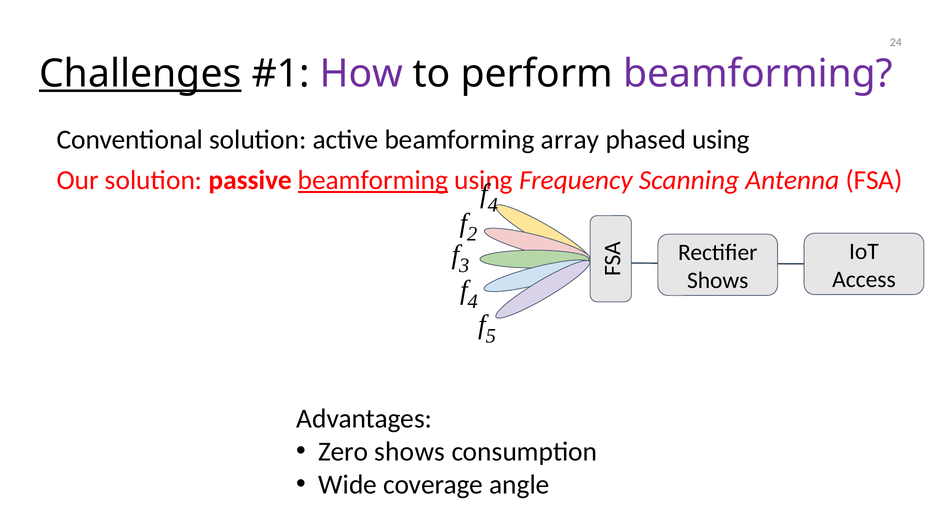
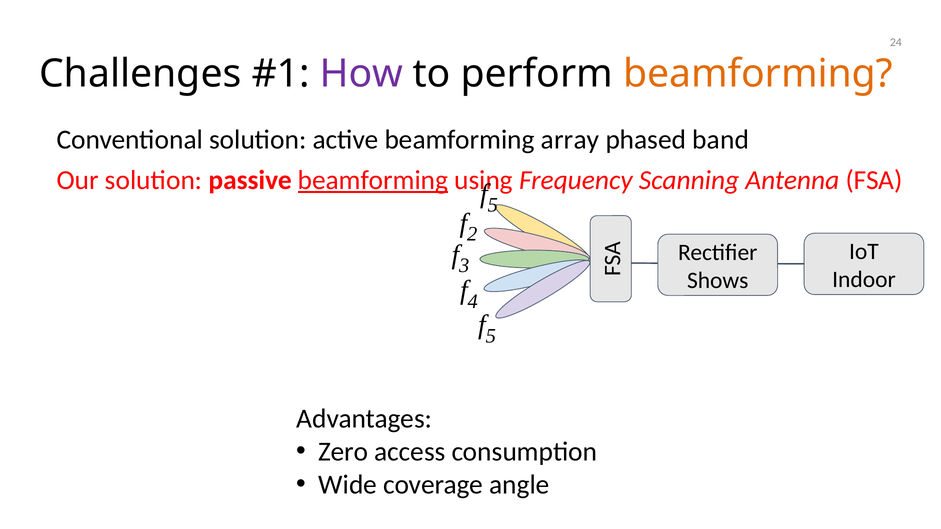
Challenges underline: present -> none
beamforming at (758, 74) colour: purple -> orange
phased using: using -> band
4 at (493, 205): 4 -> 5
Access: Access -> Indoor
Zero shows: shows -> access
